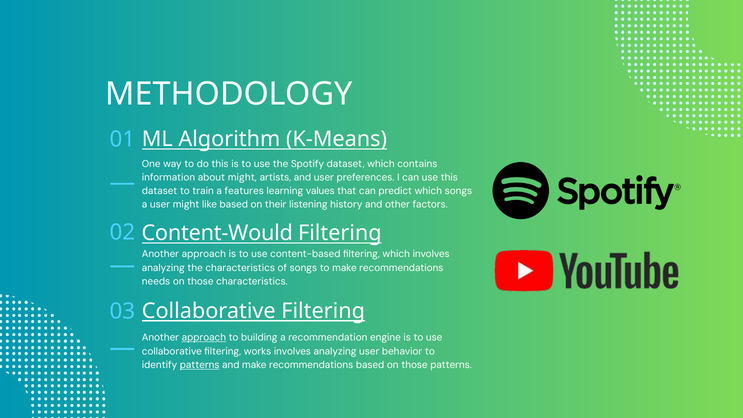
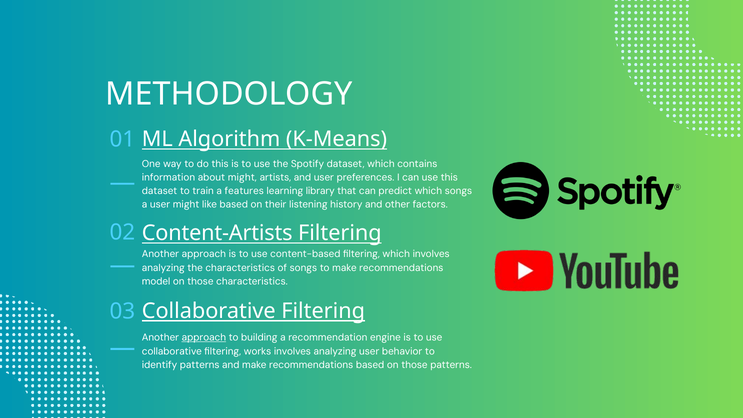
values: values -> library
Content-Would: Content-Would -> Content-Artists
needs: needs -> model
patterns at (200, 365) underline: present -> none
